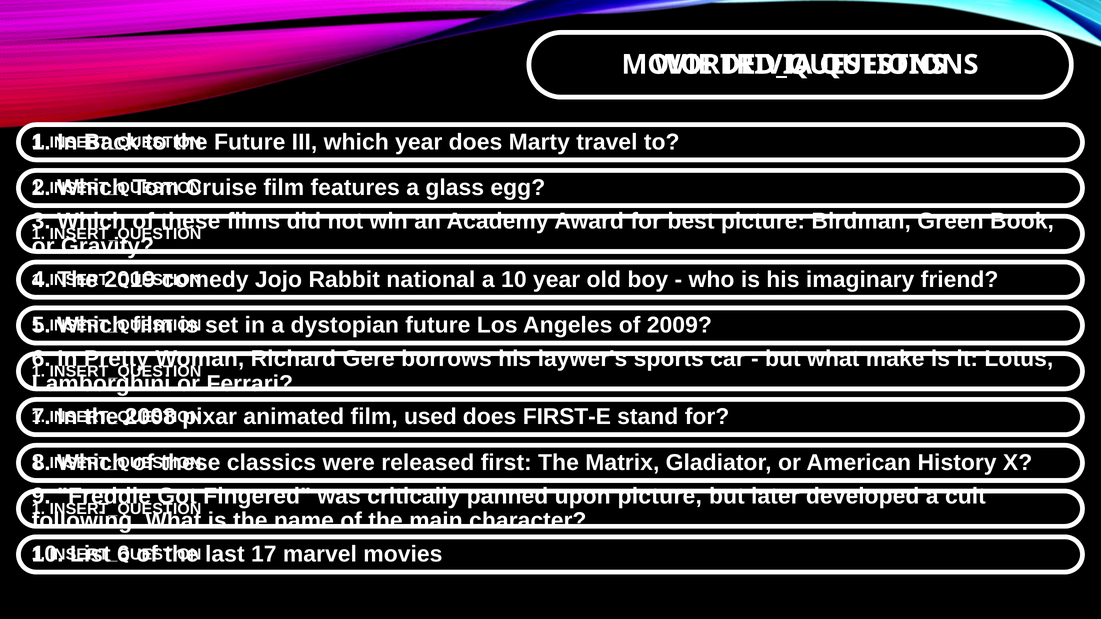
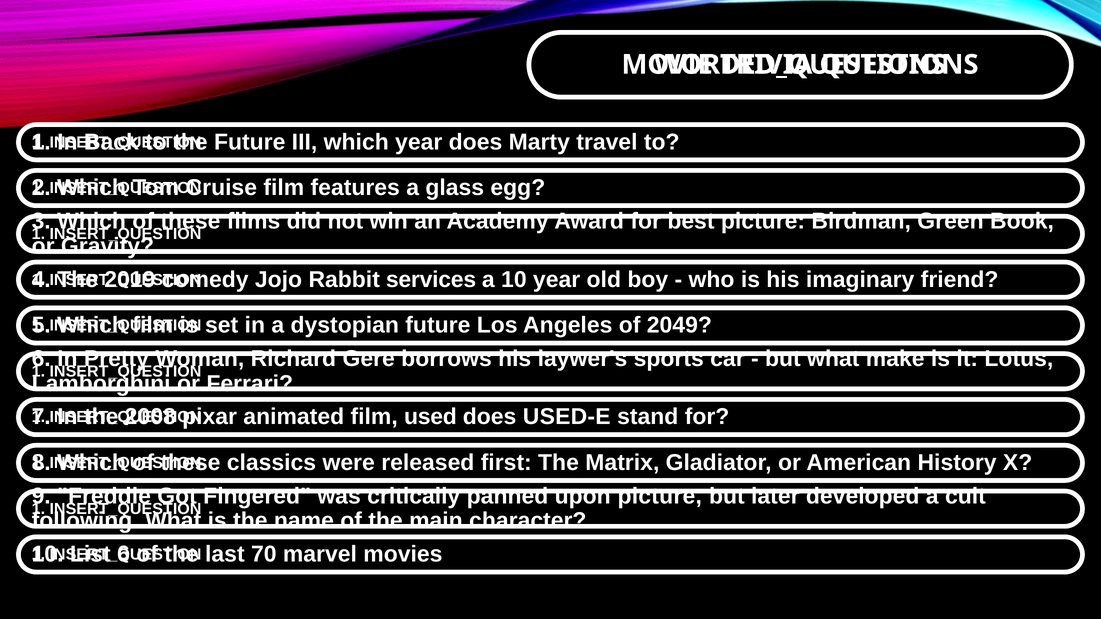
national: national -> services
2009: 2009 -> 2049
FIRST-E: FIRST-E -> USED-E
17: 17 -> 70
